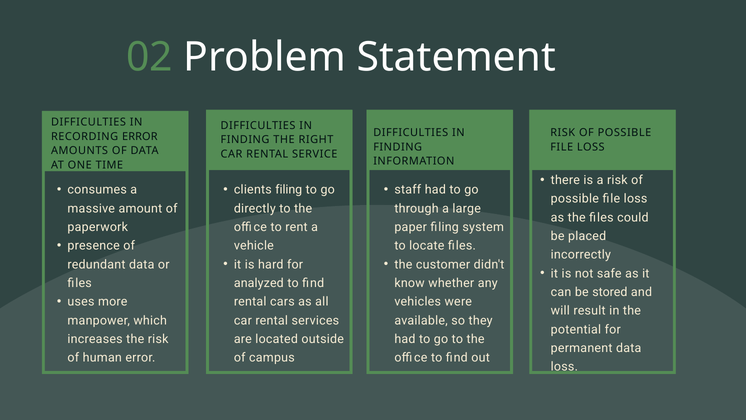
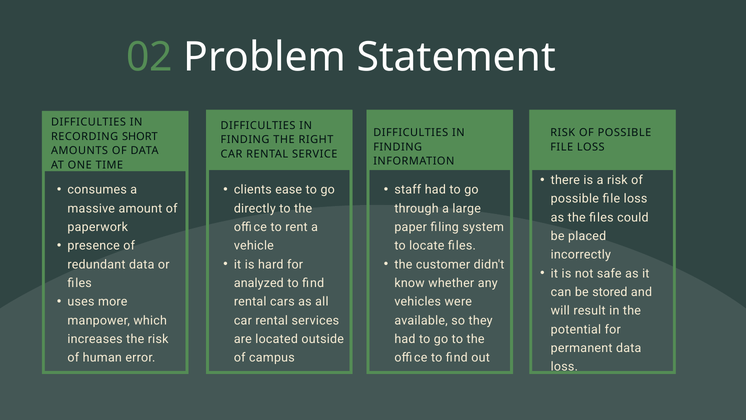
RECORDING ERROR: ERROR -> SHORT
clients filing: filing -> ease
